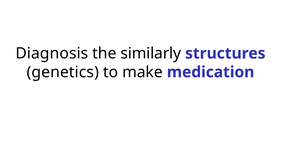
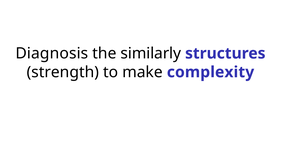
genetics: genetics -> strength
medication: medication -> complexity
